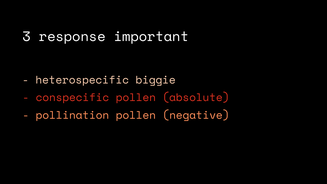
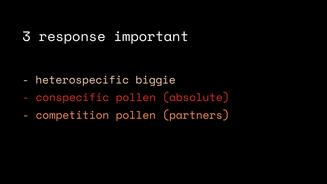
pollination: pollination -> competition
negative: negative -> partners
